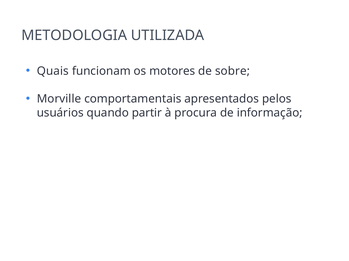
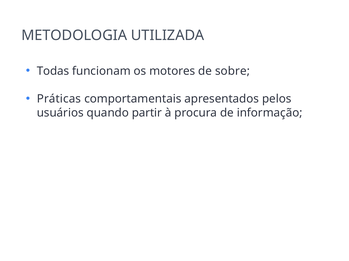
Quais: Quais -> Todas
Morville: Morville -> Práticas
